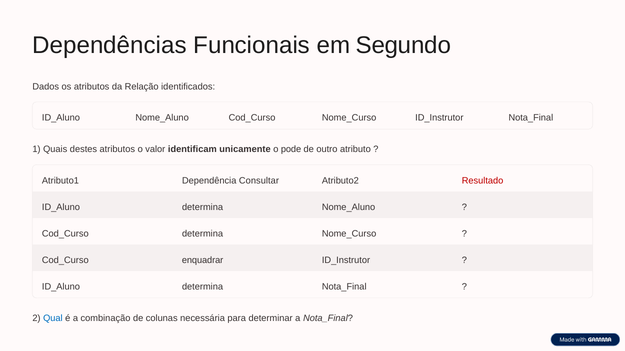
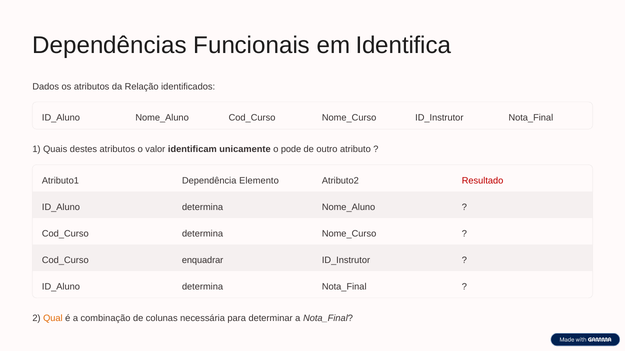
Segundo: Segundo -> Identifica
Consultar: Consultar -> Elemento
Qual colour: blue -> orange
